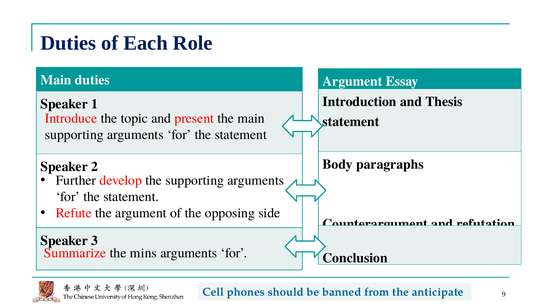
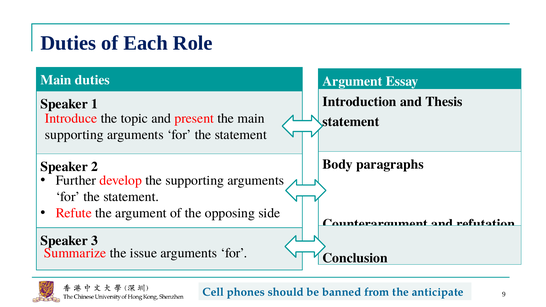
mins: mins -> issue
